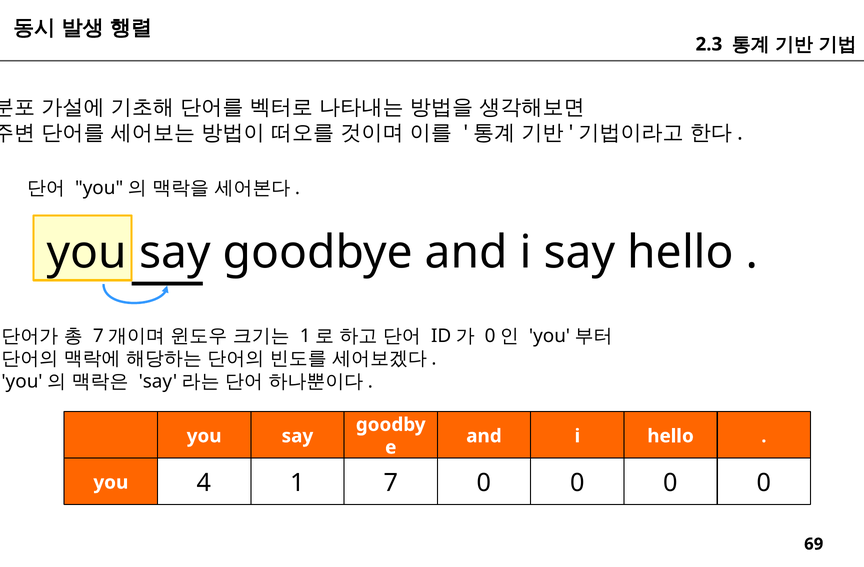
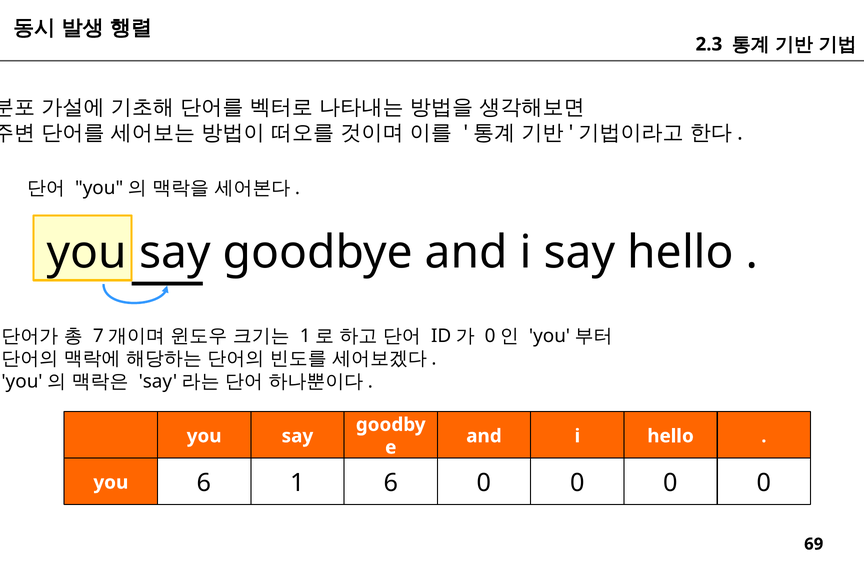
you 4: 4 -> 6
1 7: 7 -> 6
